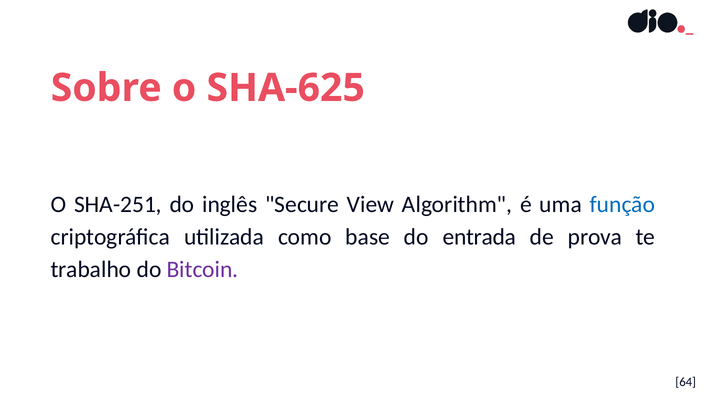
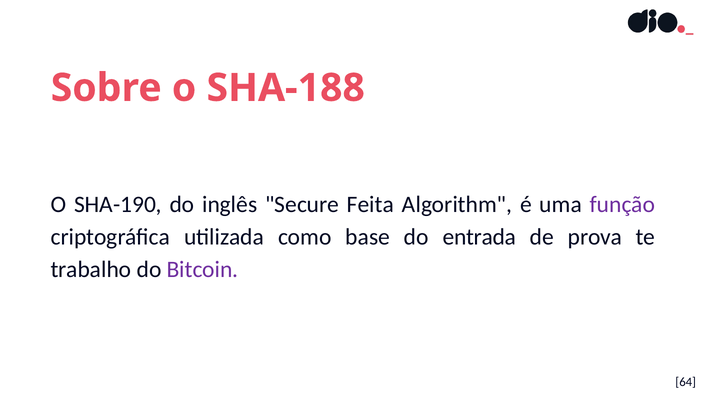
SHA-625: SHA-625 -> SHA-188
SHA-251: SHA-251 -> SHA-190
View: View -> Feita
função colour: blue -> purple
